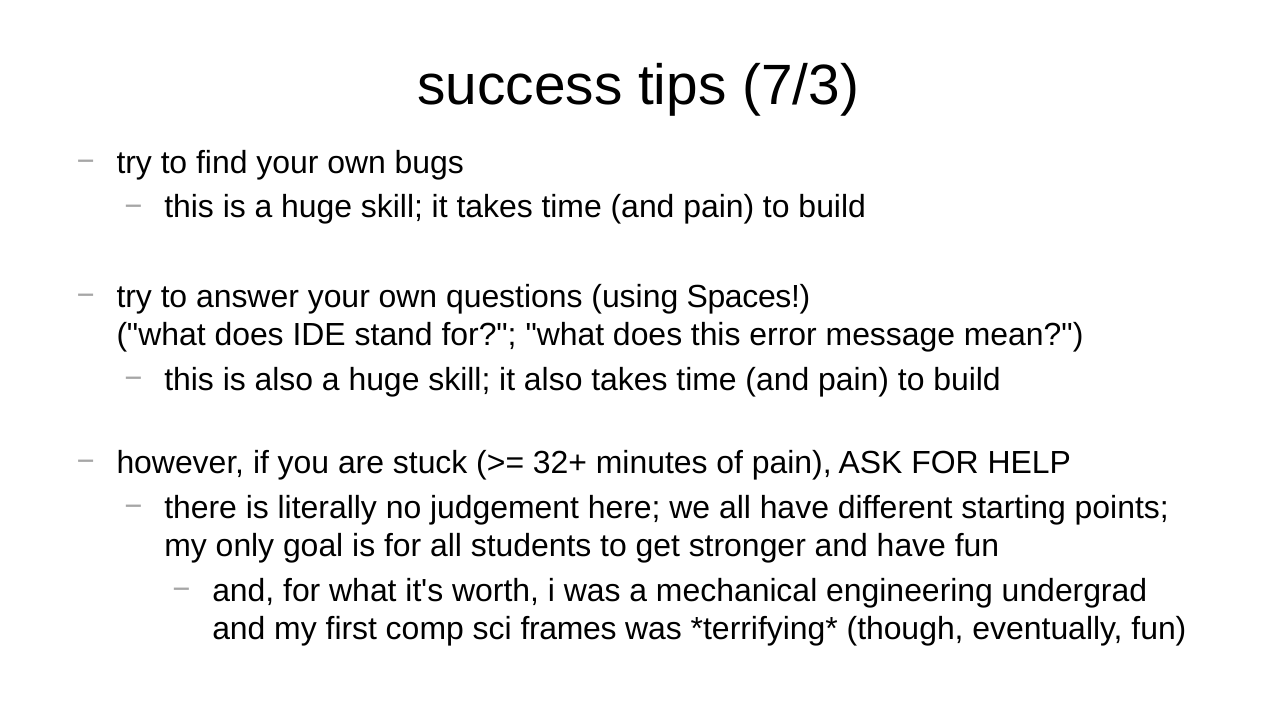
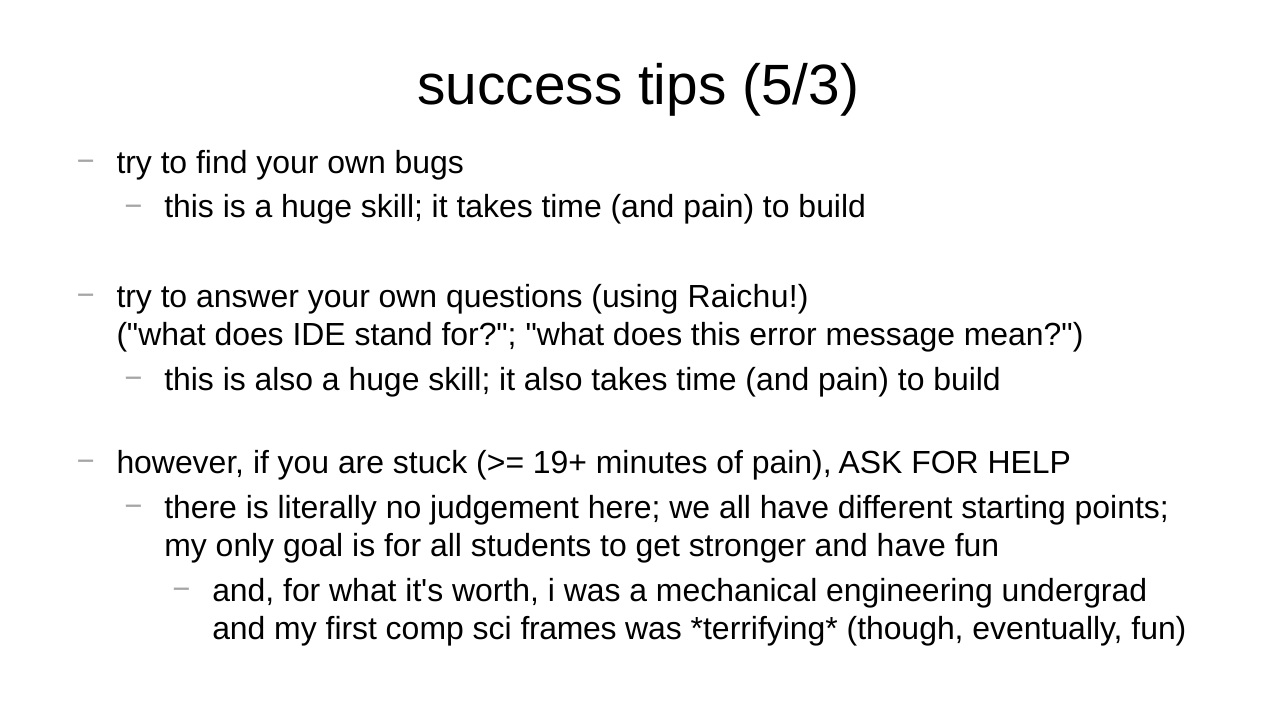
7/3: 7/3 -> 5/3
Spaces: Spaces -> Raichu
32+: 32+ -> 19+
